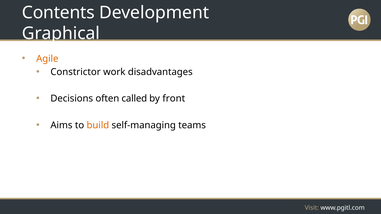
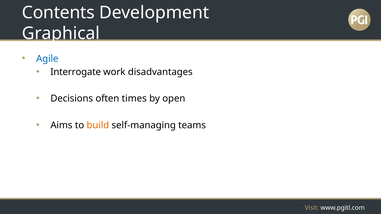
Agile colour: orange -> blue
Constrictor: Constrictor -> Interrogate
called: called -> times
front: front -> open
